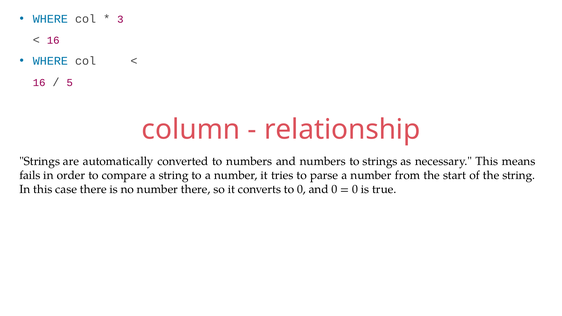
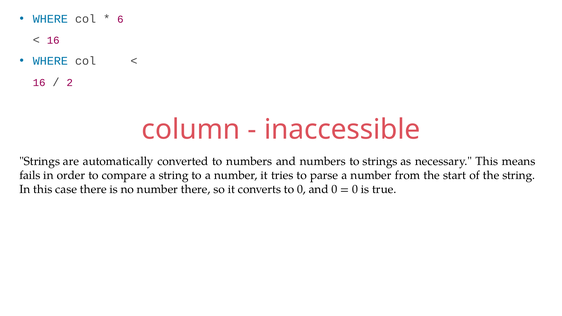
3: 3 -> 6
5: 5 -> 2
relationship: relationship -> inaccessible
